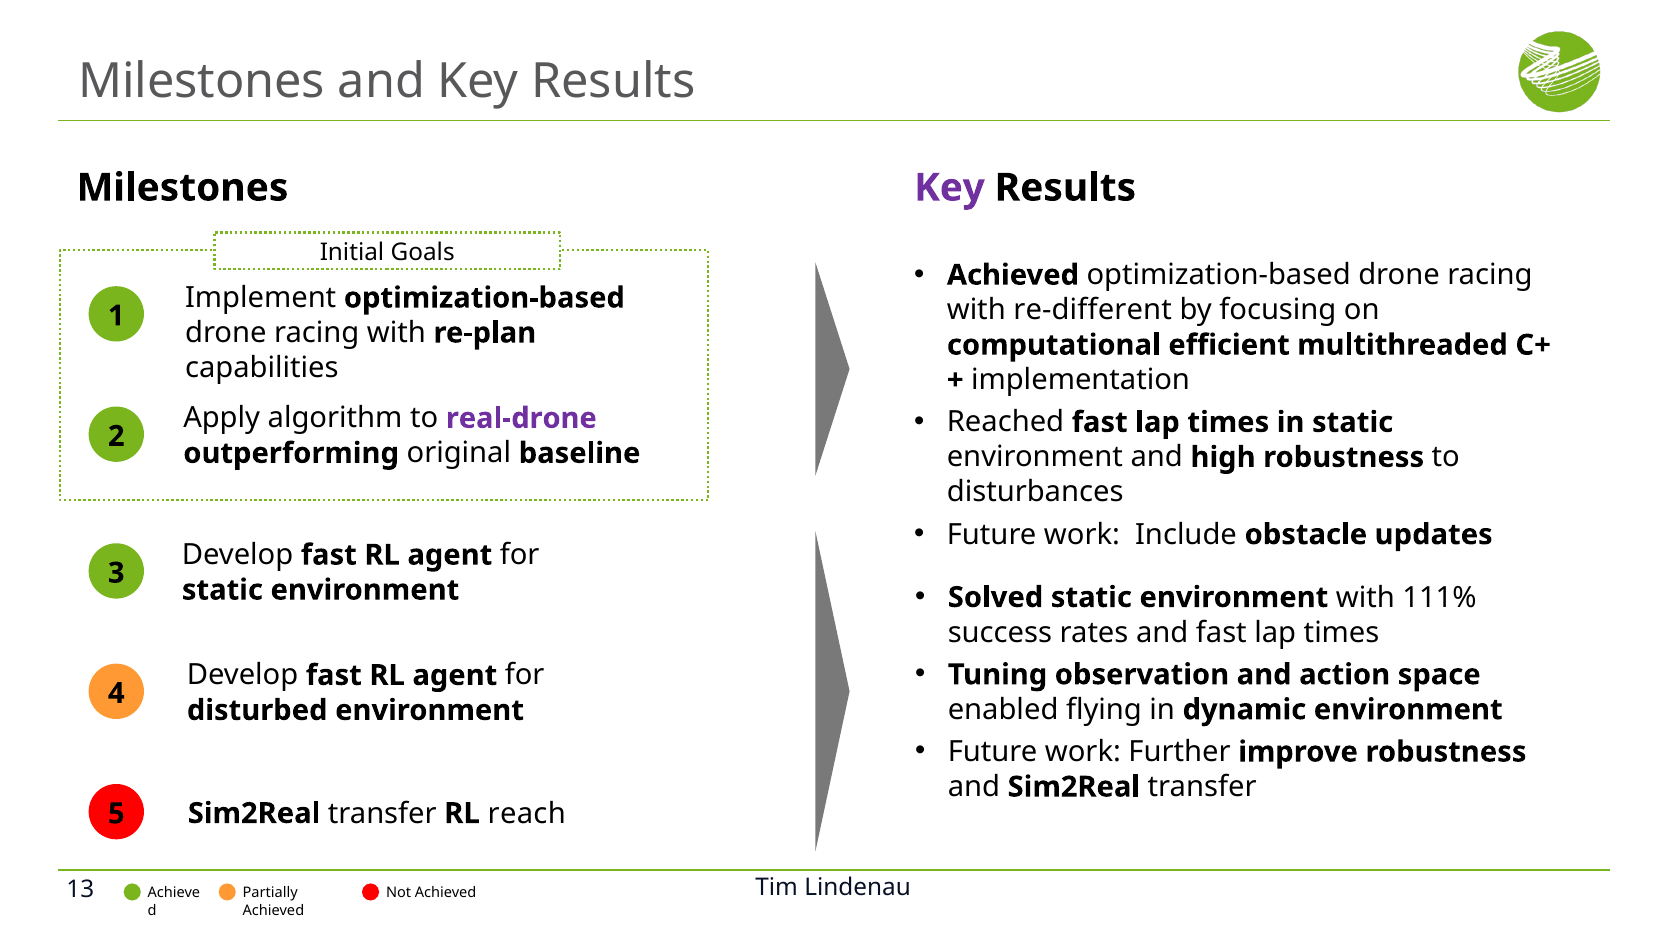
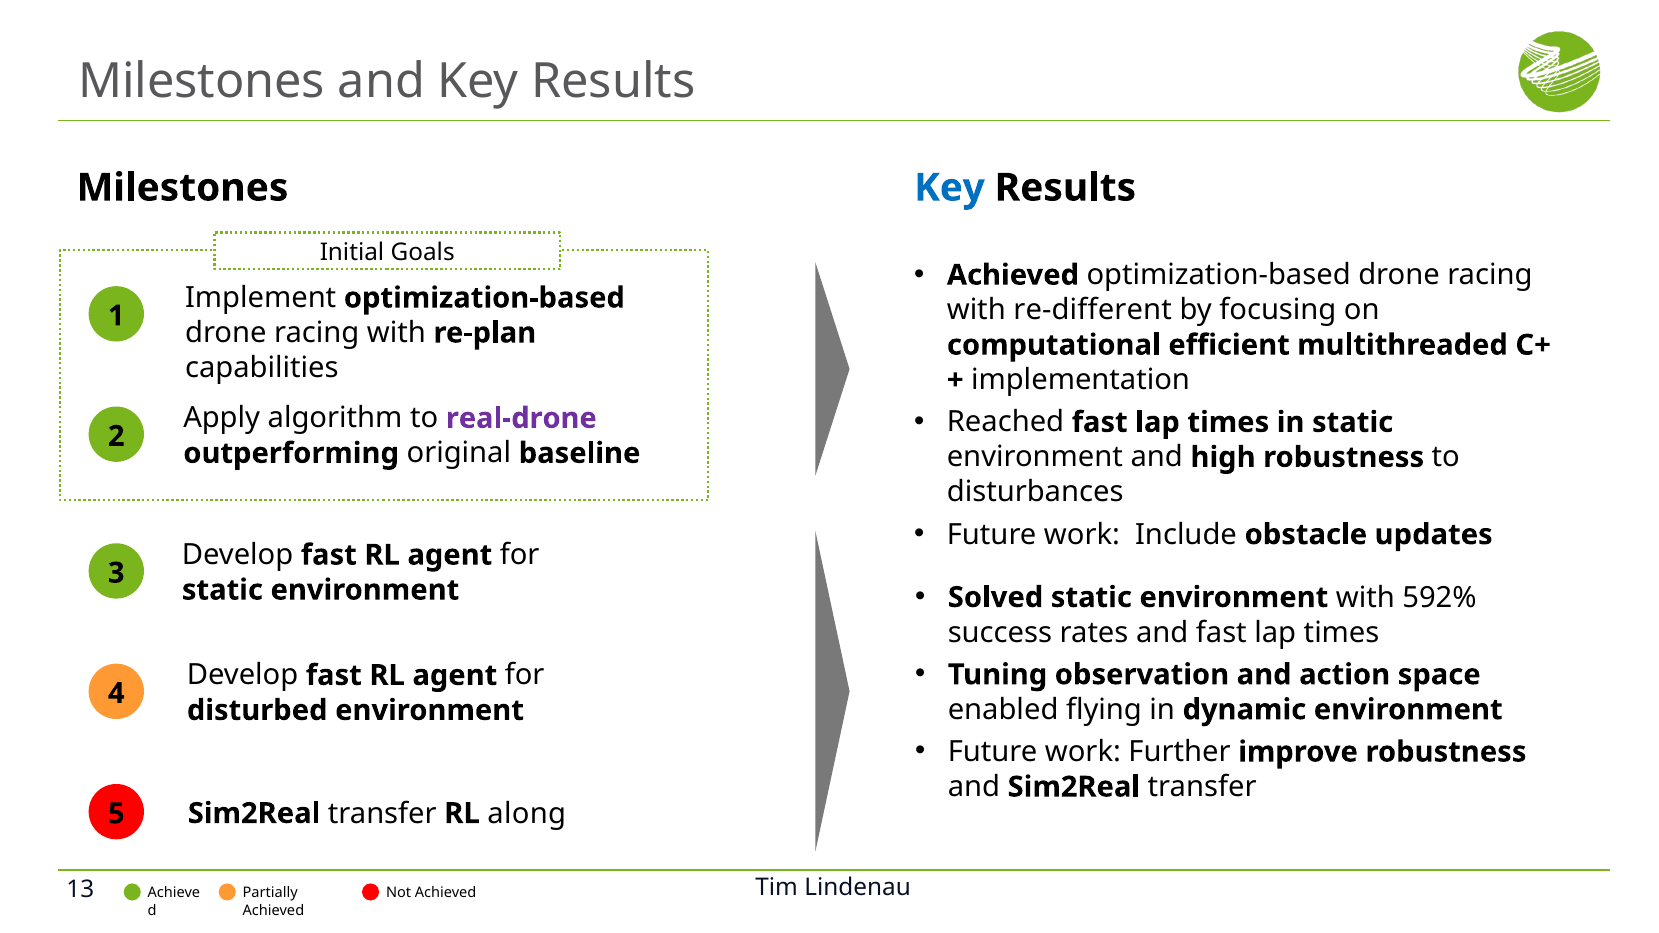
Key at (949, 188) colour: purple -> blue
111%: 111% -> 592%
reach: reach -> along
